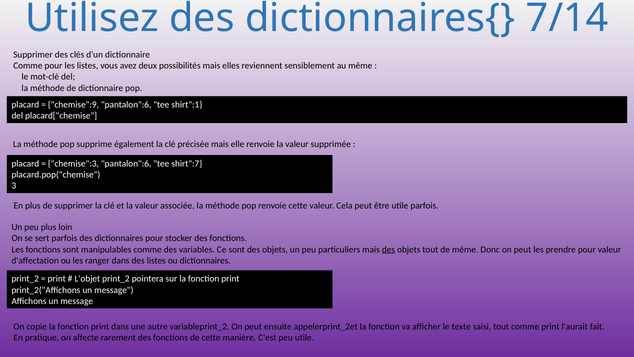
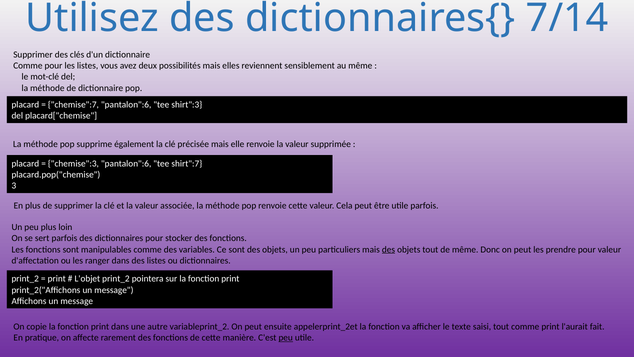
chemise":9: chemise":9 -> chemise":7
shirt":1: shirt":1 -> shirt":3
peu at (286, 337) underline: none -> present
